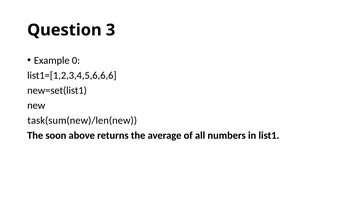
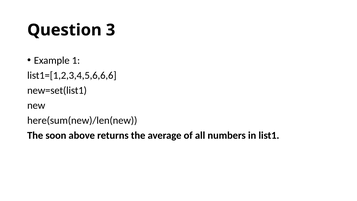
0: 0 -> 1
task(sum(new)/len(new: task(sum(new)/len(new -> here(sum(new)/len(new
